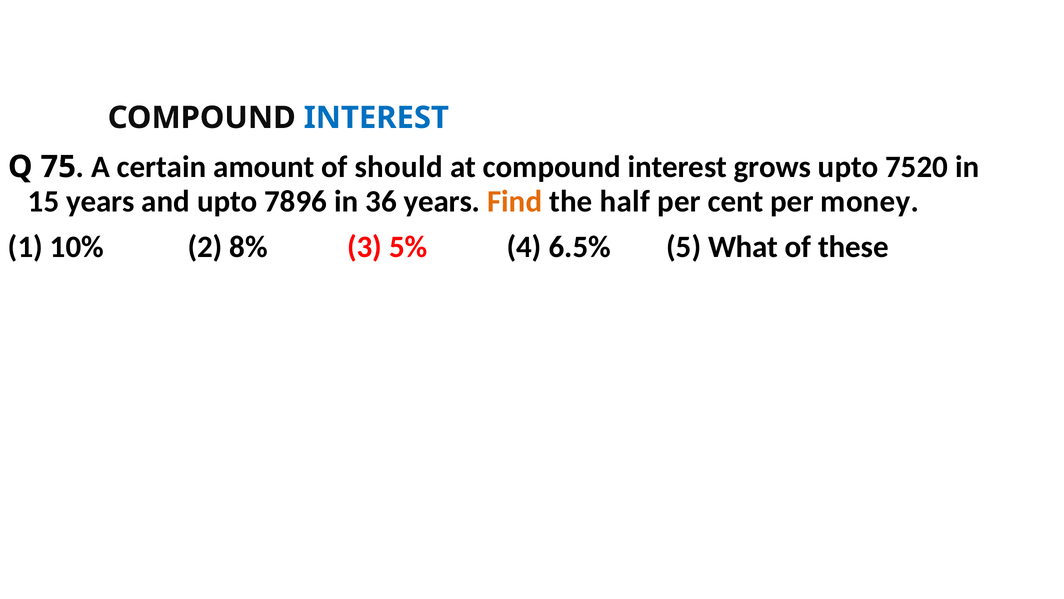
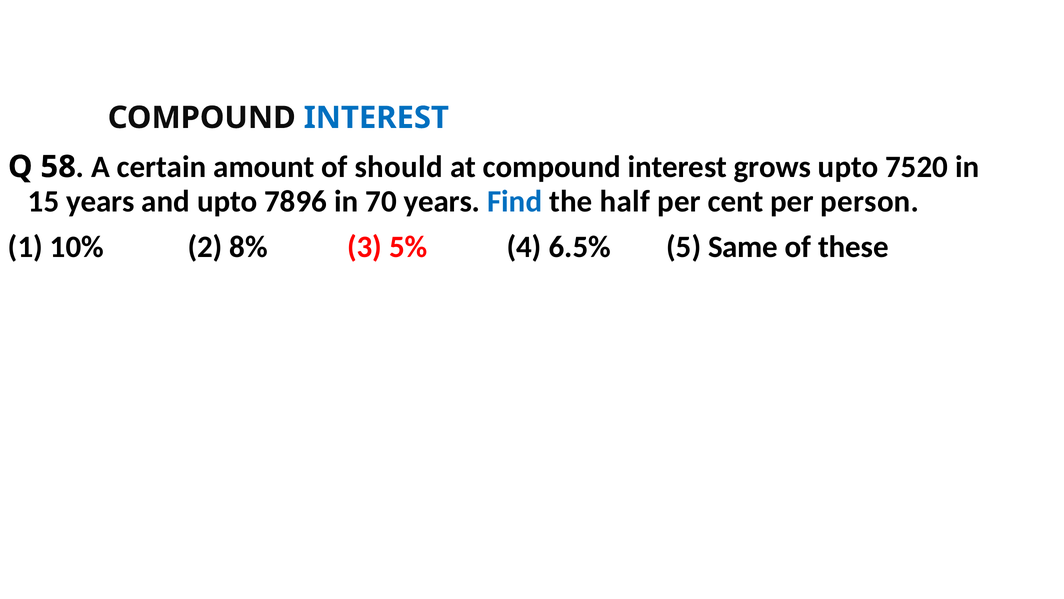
75: 75 -> 58
36: 36 -> 70
Find colour: orange -> blue
money: money -> person
What: What -> Same
